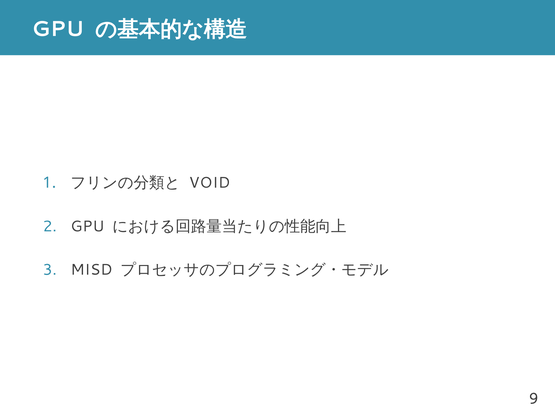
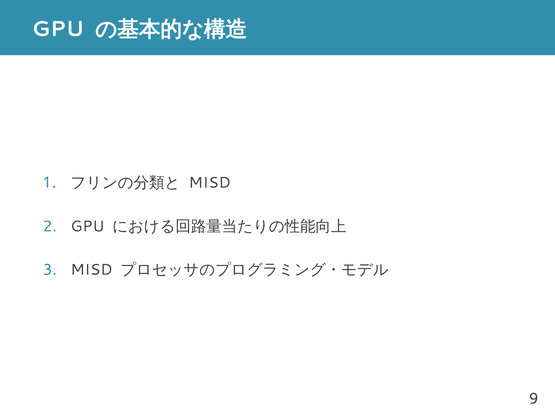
VOID at (210, 183): VOID -> MISD
